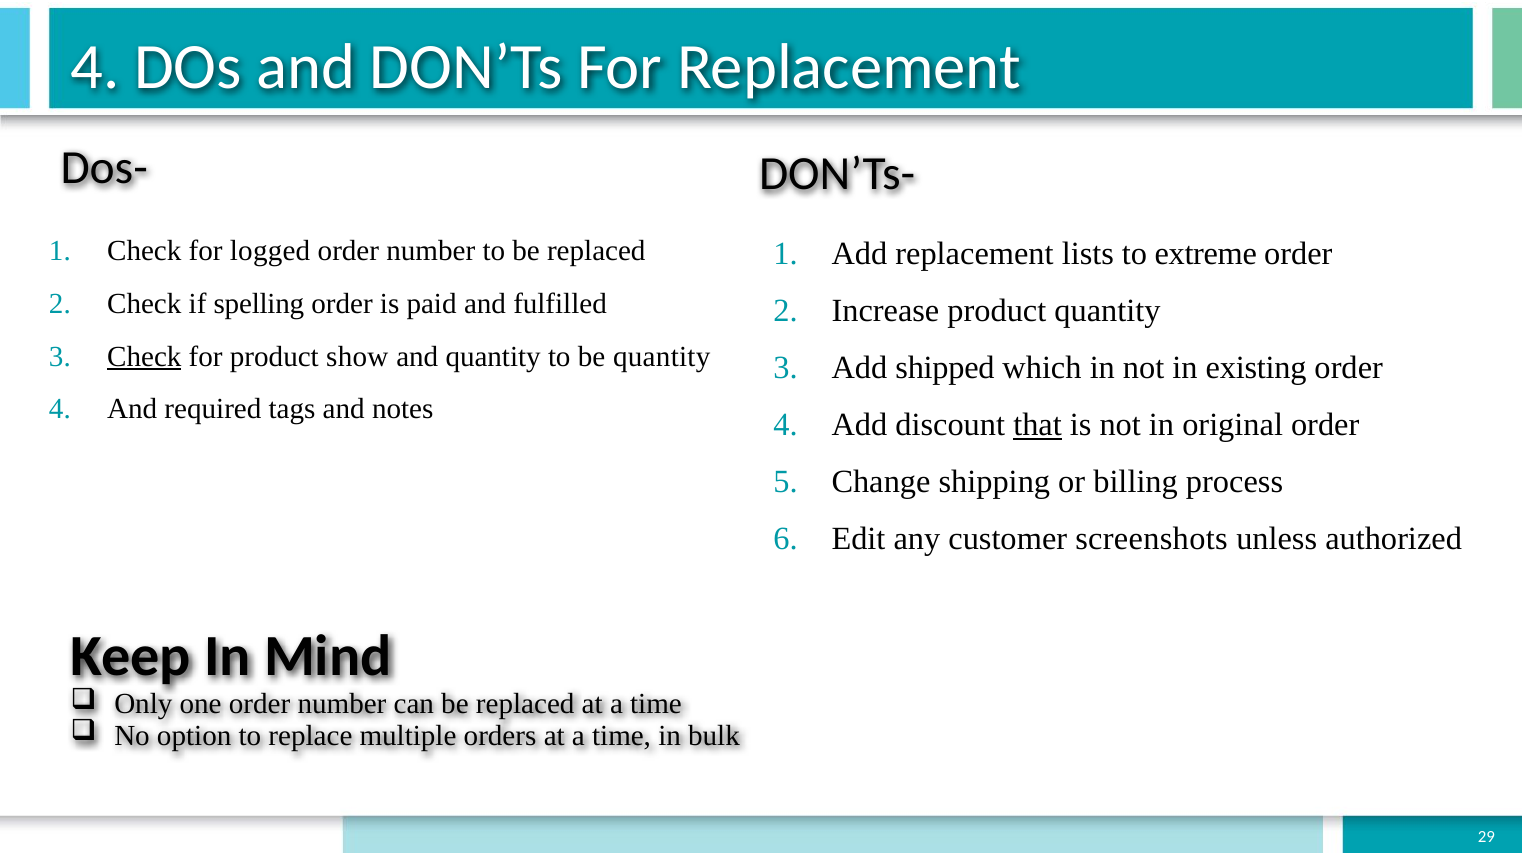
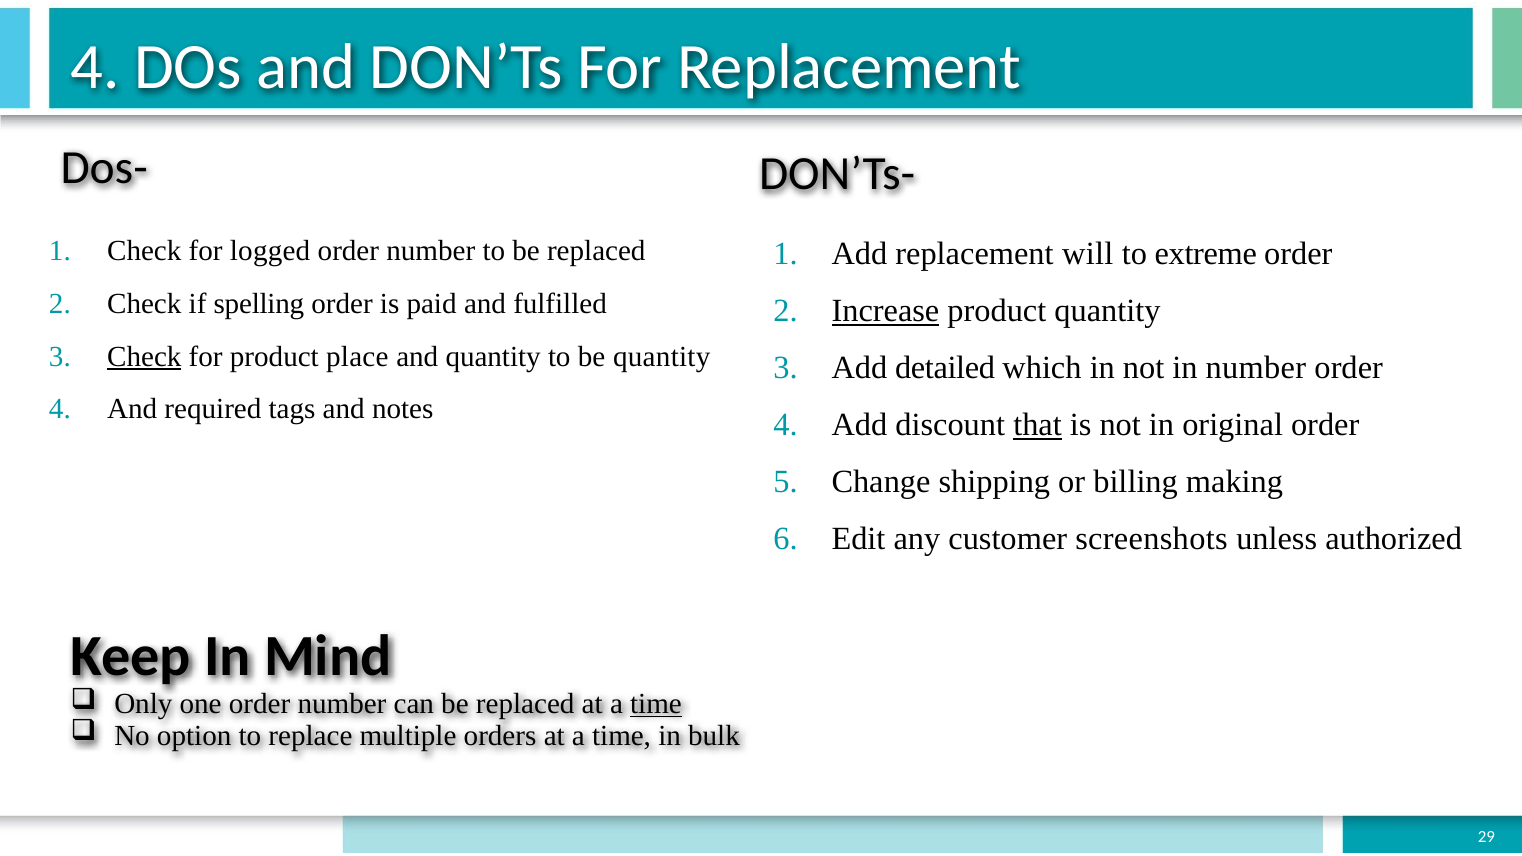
lists: lists -> will
Increase underline: none -> present
show: show -> place
shipped: shipped -> detailed
in existing: existing -> number
process: process -> making
time at (656, 704) underline: none -> present
